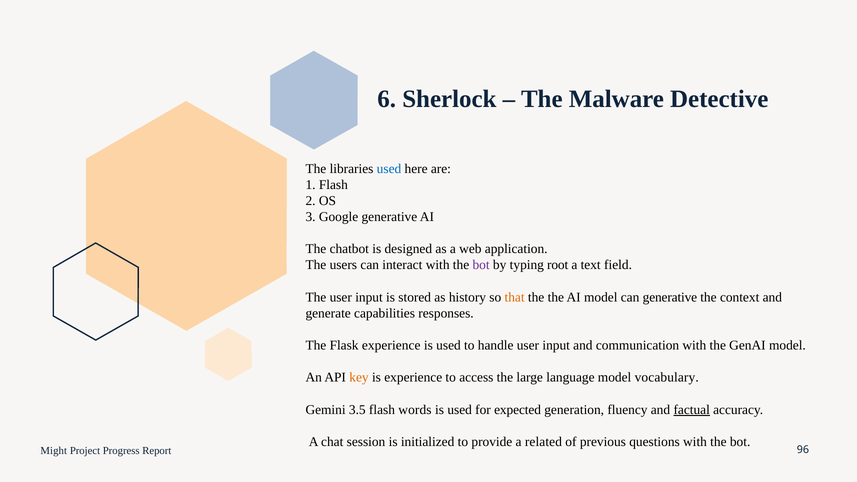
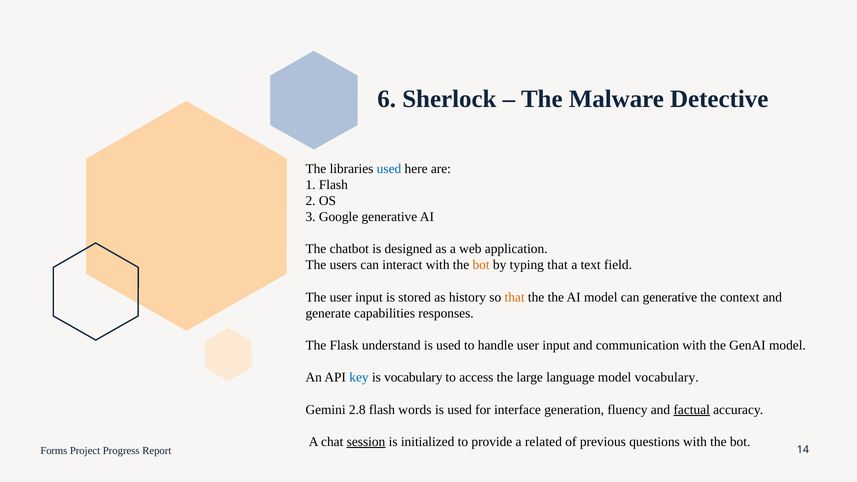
bot at (481, 265) colour: purple -> orange
typing root: root -> that
Flask experience: experience -> understand
key colour: orange -> blue
is experience: experience -> vocabulary
3.5: 3.5 -> 2.8
expected: expected -> interface
session underline: none -> present
Might: Might -> Forms
96: 96 -> 14
